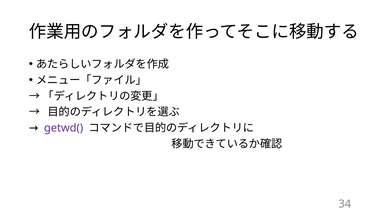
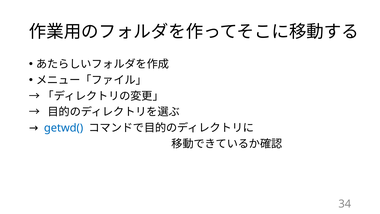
getwd( colour: purple -> blue
